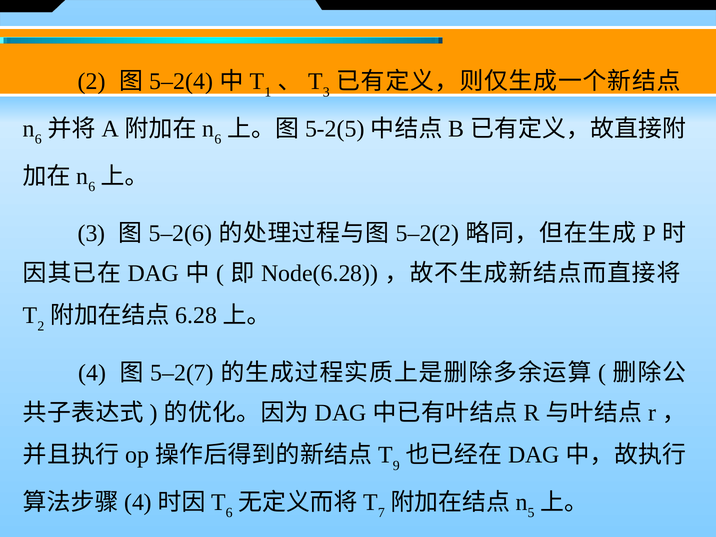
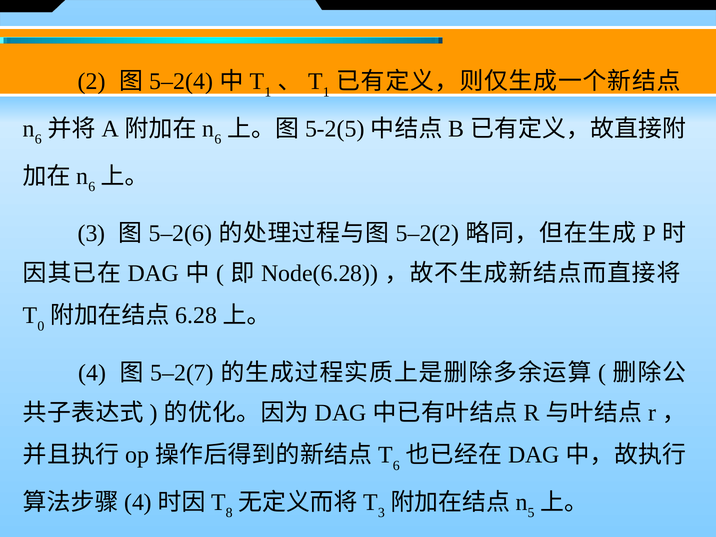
3 at (326, 92): 3 -> 1
2 at (41, 326): 2 -> 0
9 at (396, 465): 9 -> 6
6 at (229, 513): 6 -> 8
7 at (381, 513): 7 -> 3
